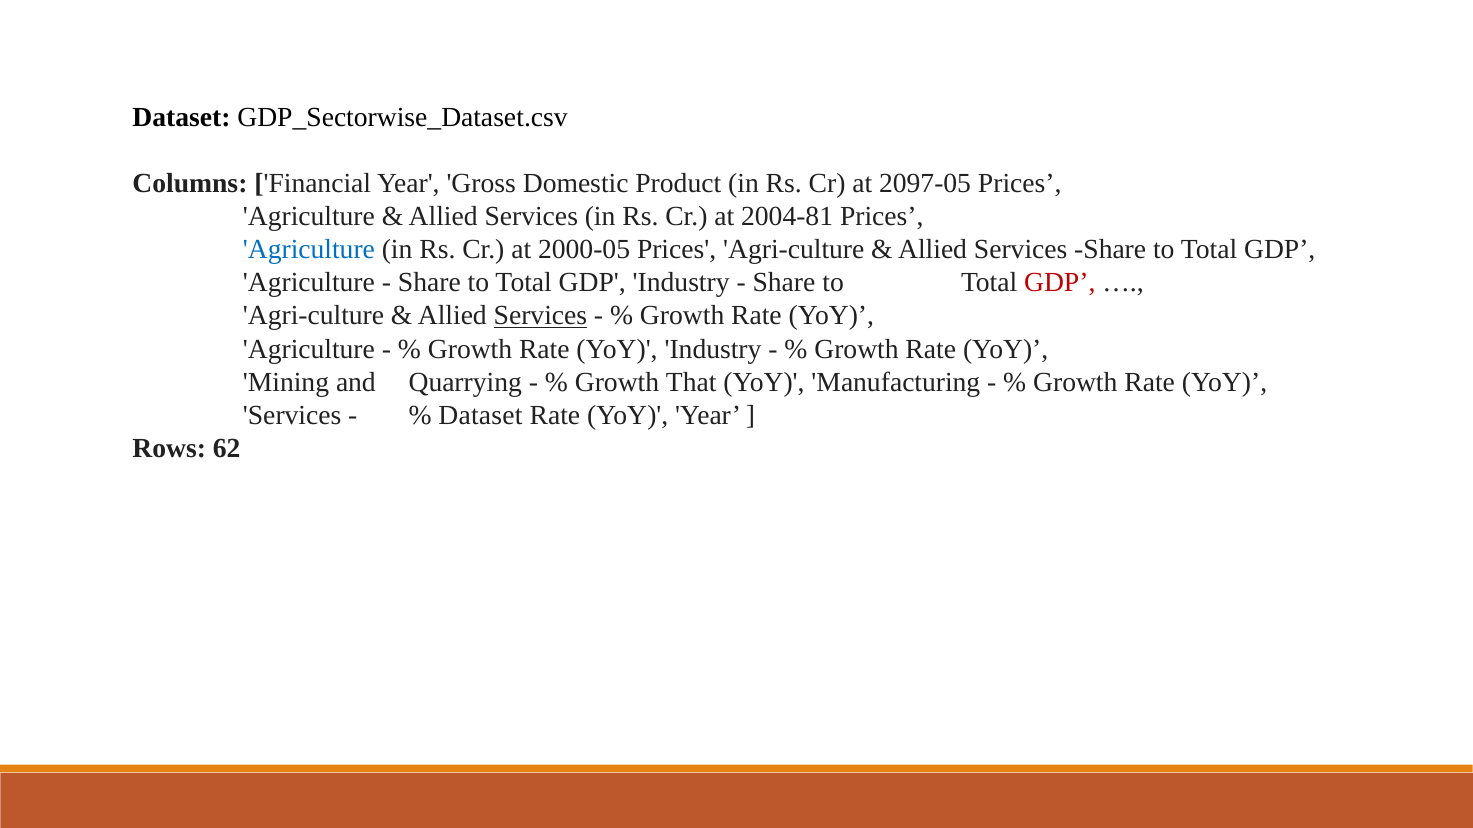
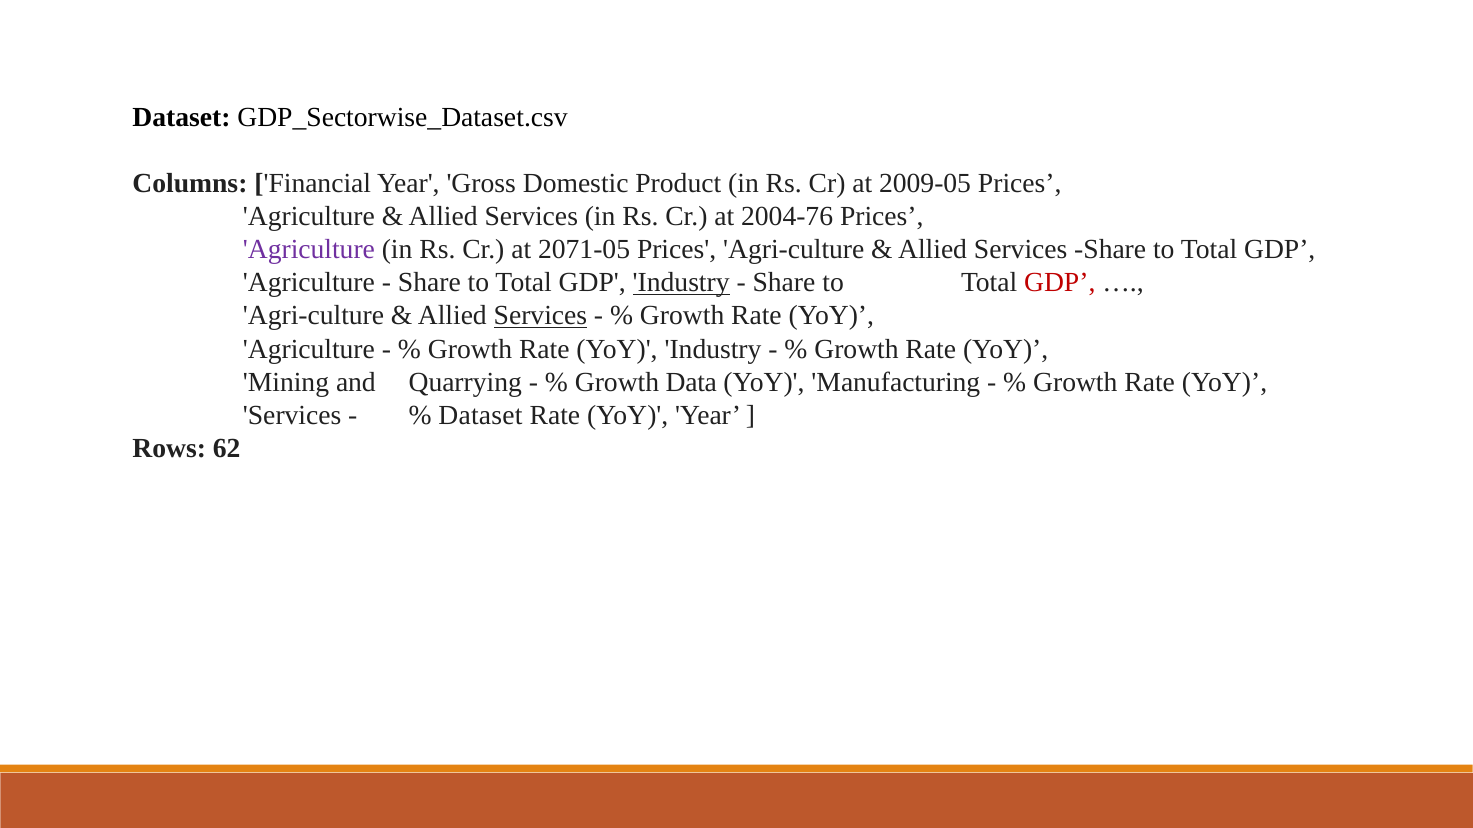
2097-05: 2097-05 -> 2009-05
2004-81: 2004-81 -> 2004-76
Agriculture at (309, 250) colour: blue -> purple
2000-05: 2000-05 -> 2071-05
Industry at (681, 283) underline: none -> present
That: That -> Data
